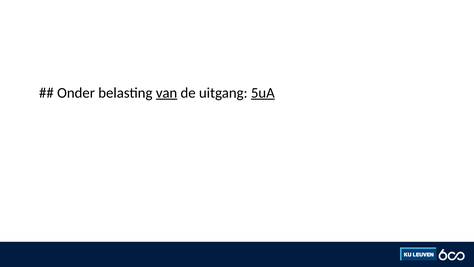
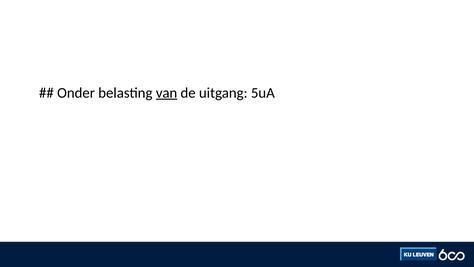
5uA underline: present -> none
